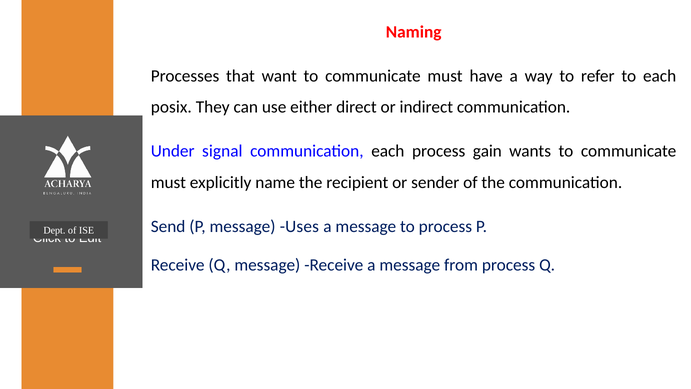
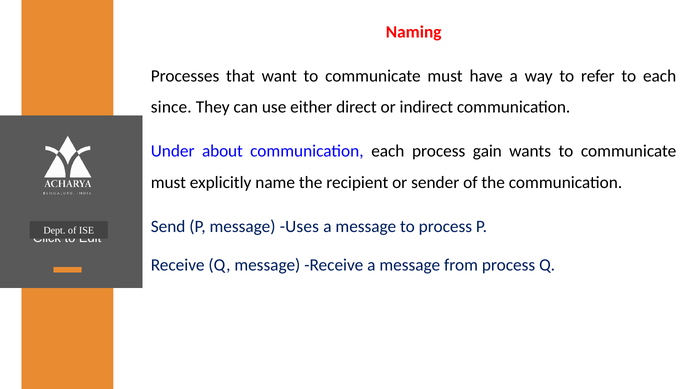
posix: posix -> since
signal: signal -> about
